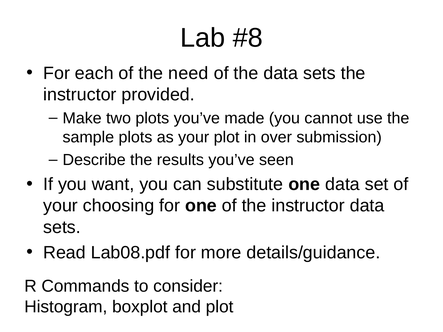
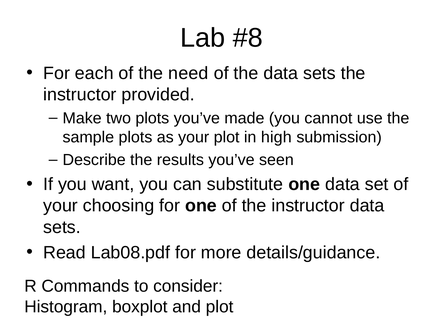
over: over -> high
